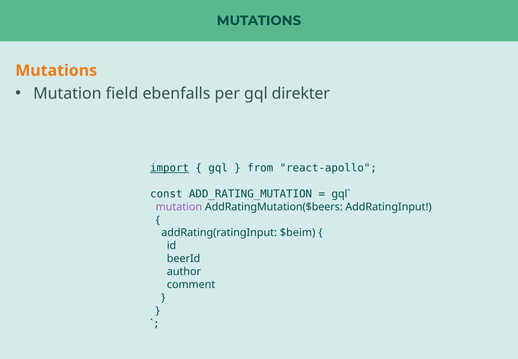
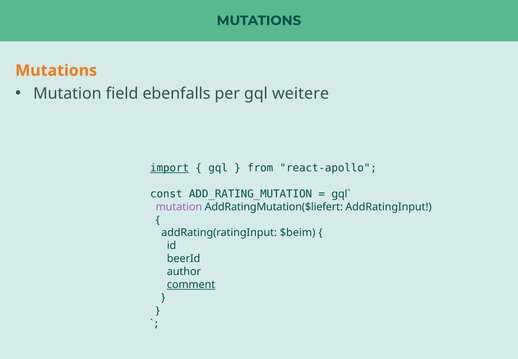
direkter: direkter -> weitere
AddRatingMutation($beers: AddRatingMutation($beers -> AddRatingMutation($liefert
comment underline: none -> present
